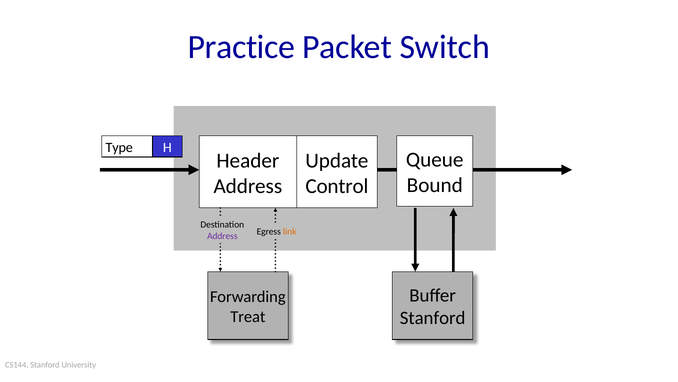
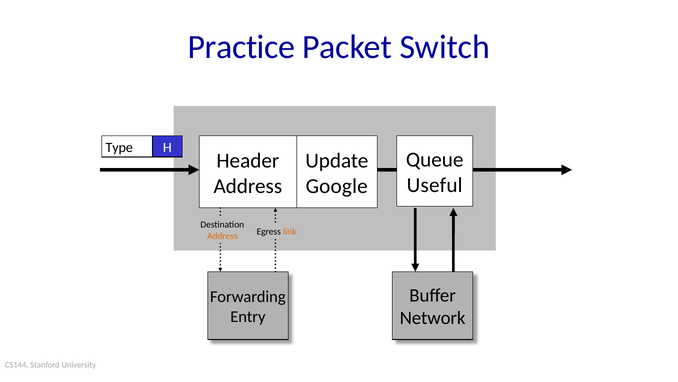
Bound: Bound -> Useful
Control: Control -> Google
Address at (222, 236) colour: purple -> orange
Treat: Treat -> Entry
Stanford at (433, 318): Stanford -> Network
